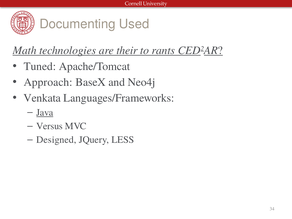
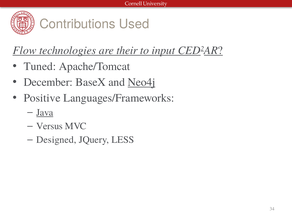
Documenting: Documenting -> Contributions
Math: Math -> Flow
rants: rants -> input
Approach: Approach -> December
Neo4j underline: none -> present
Venkata: Venkata -> Positive
